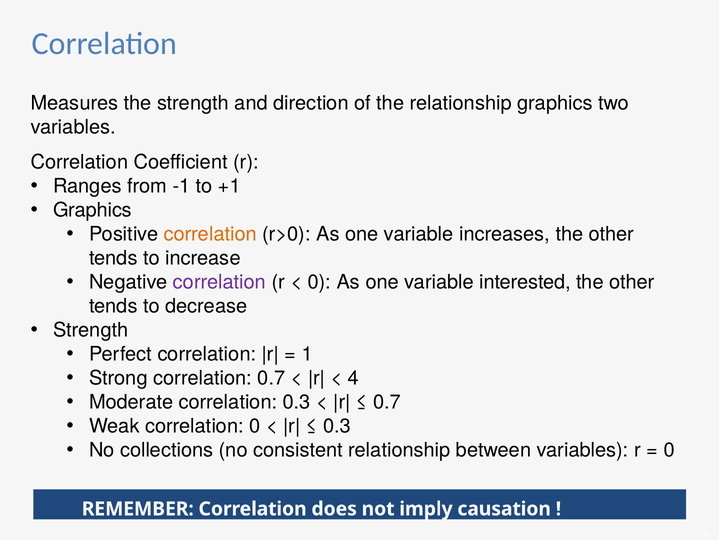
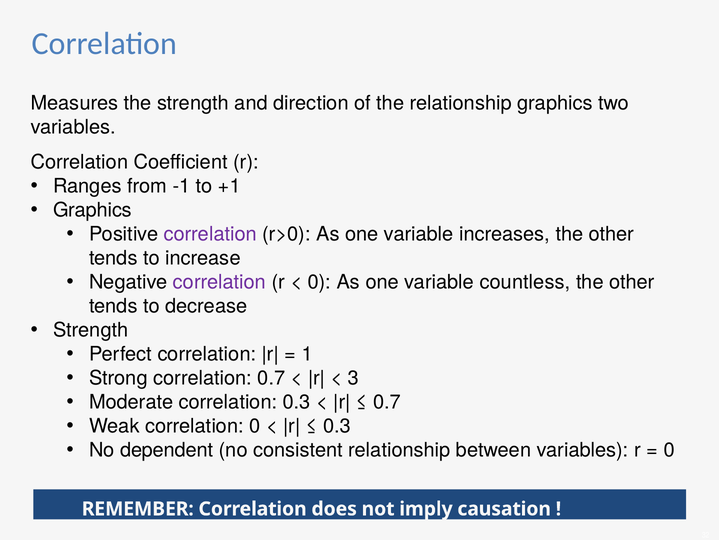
correlation at (210, 234) colour: orange -> purple
interested: interested -> countless
4: 4 -> 3
collections: collections -> dependent
